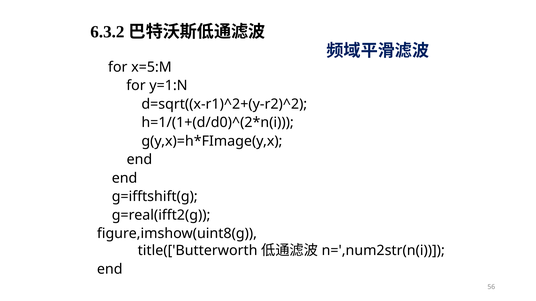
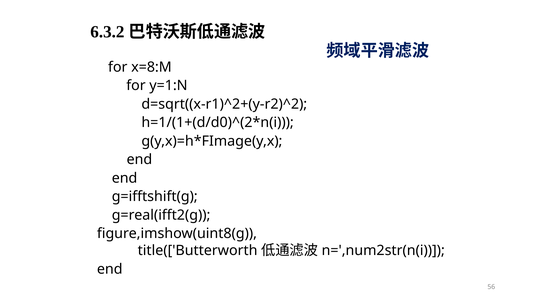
x=5:M: x=5:M -> x=8:M
